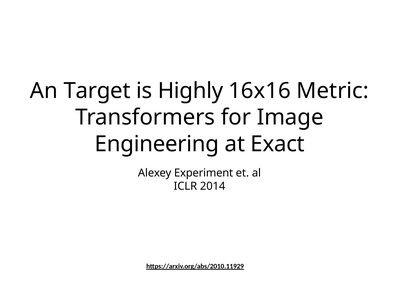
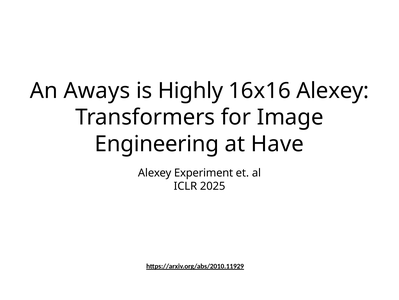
Target: Target -> Aways
16x16 Metric: Metric -> Alexey
Exact: Exact -> Have
2014: 2014 -> 2025
